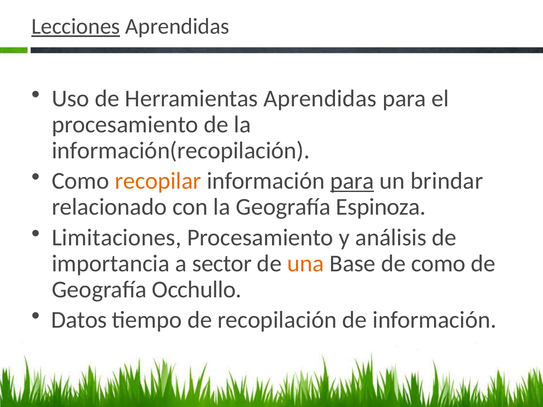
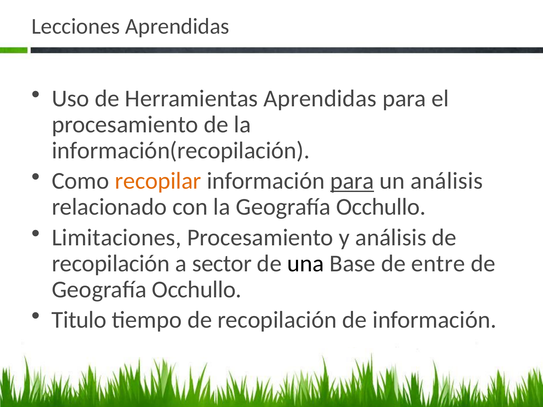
Lecciones underline: present -> none
un brindar: brindar -> análisis
la Geografía Espinoza: Espinoza -> Occhullo
importancia at (111, 264): importancia -> recopilación
una colour: orange -> black
de como: como -> entre
Datos: Datos -> Titulo
